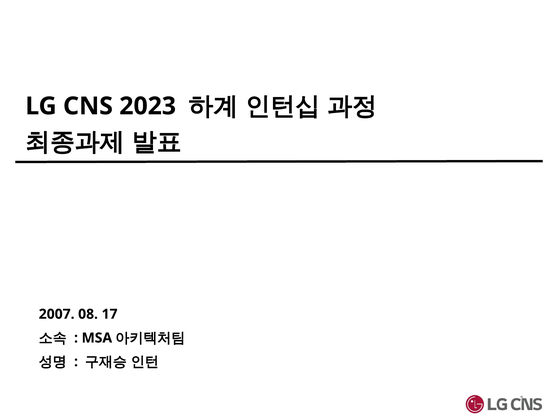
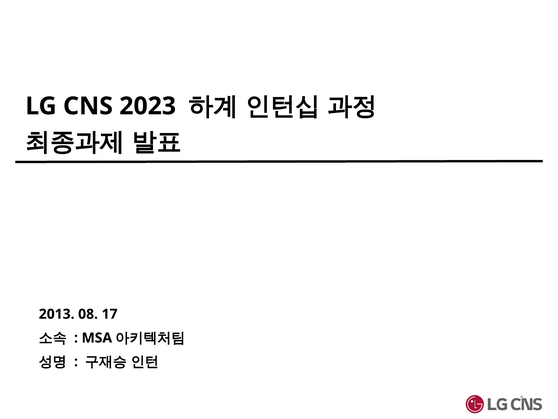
2007: 2007 -> 2013
